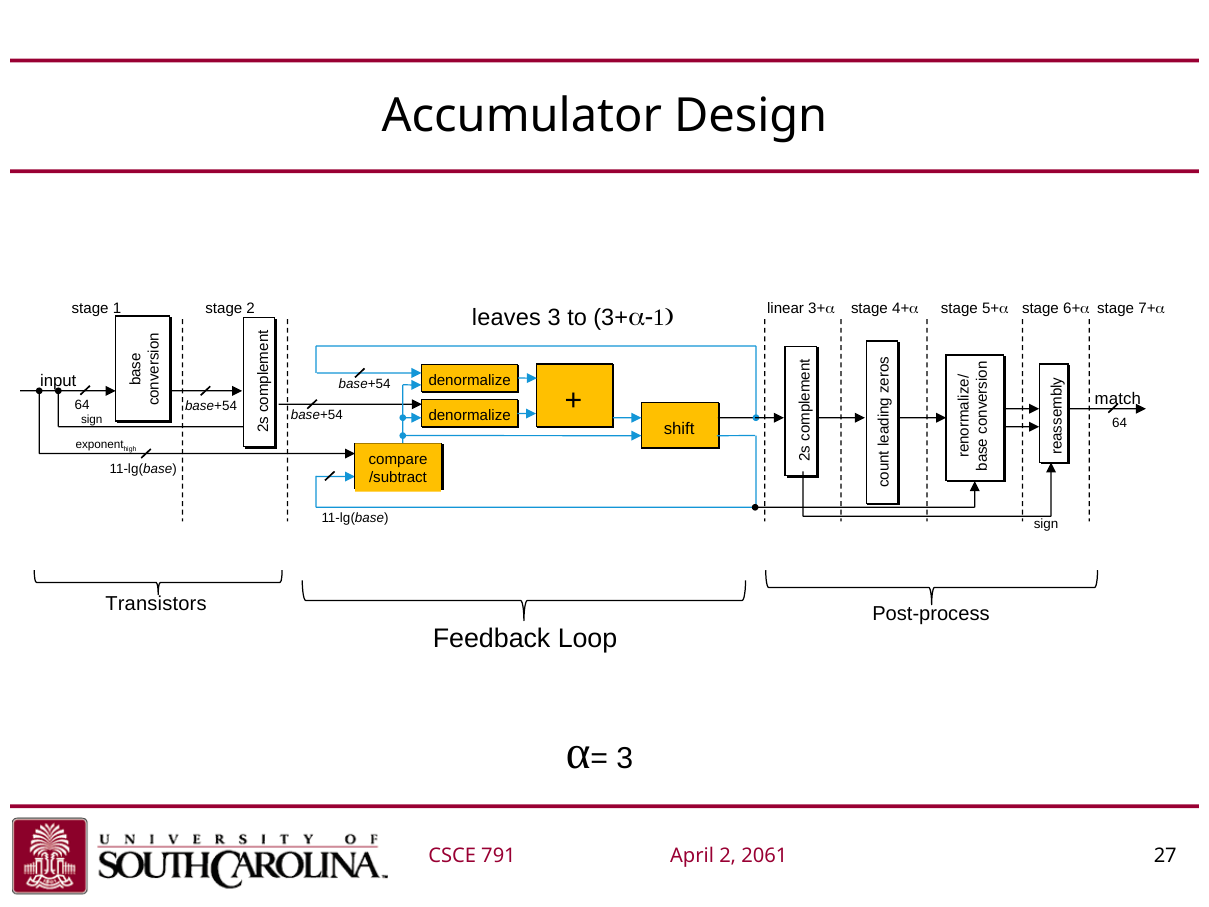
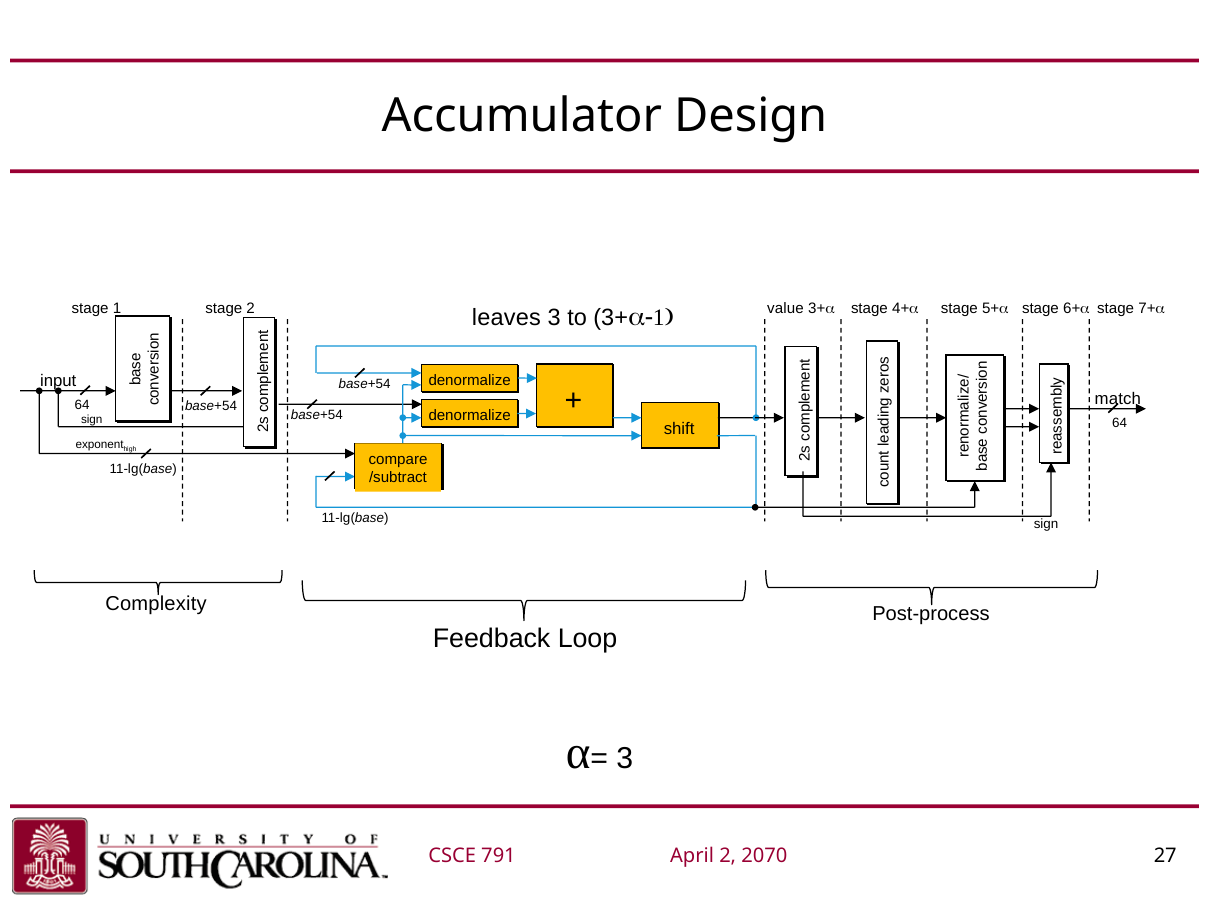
linear: linear -> value
Transistors: Transistors -> Complexity
2061: 2061 -> 2070
